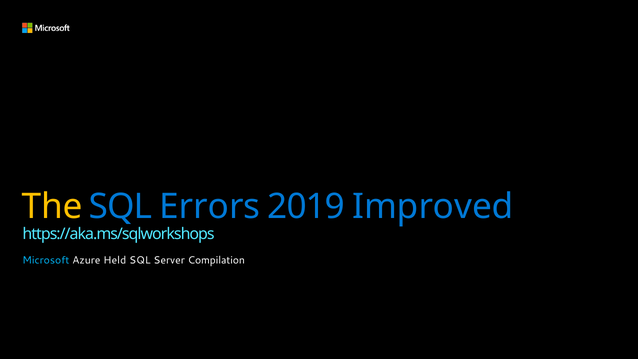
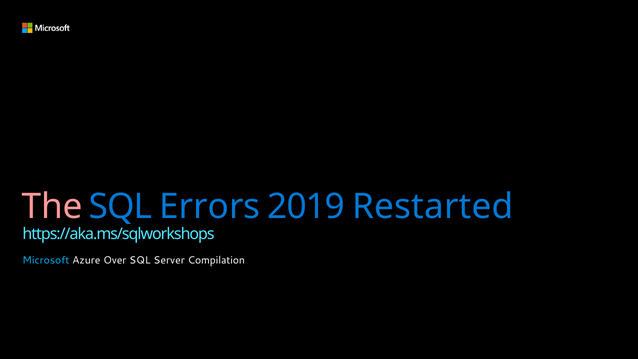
The colour: yellow -> pink
Improved: Improved -> Restarted
Held: Held -> Over
